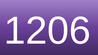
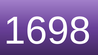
1206: 1206 -> 1698
